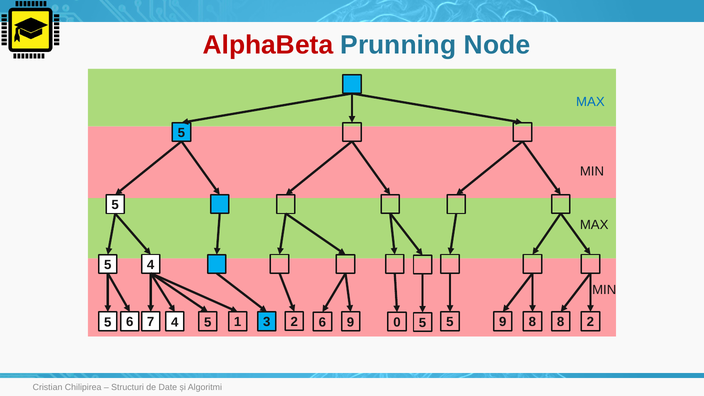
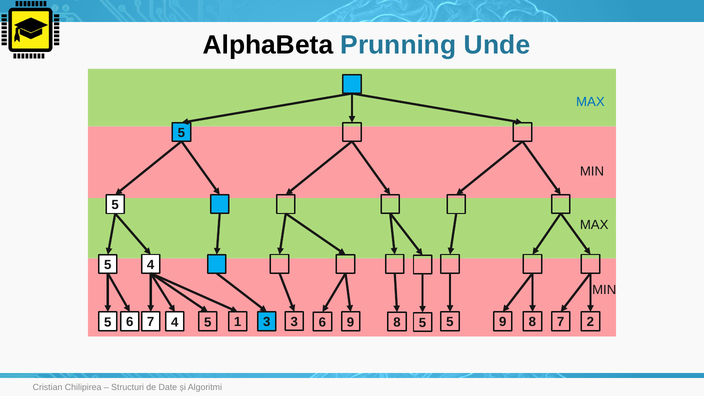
AlphaBeta colour: red -> black
Node: Node -> Unde
6 0: 0 -> 8
1 2: 2 -> 3
9 8: 8 -> 7
